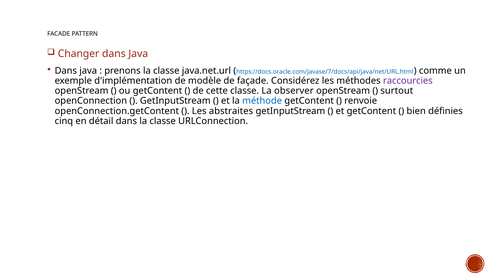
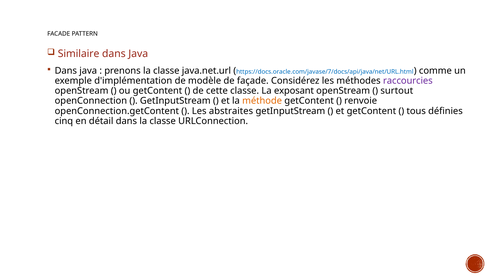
Changer: Changer -> Similaire
observer: observer -> exposant
méthode colour: blue -> orange
bien: bien -> tous
